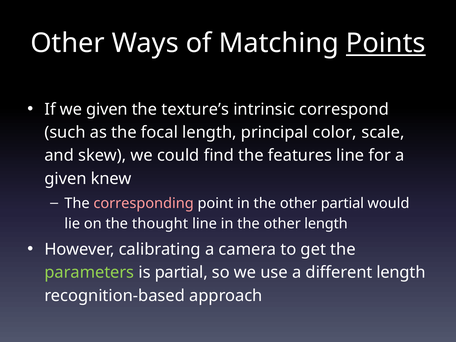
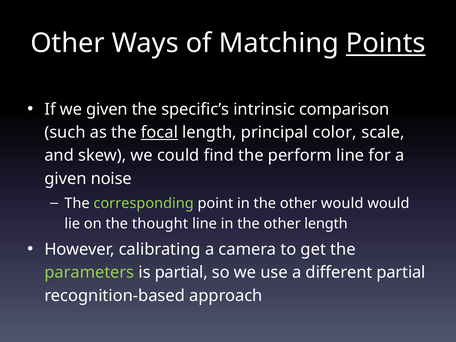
texture’s: texture’s -> specific’s
correspond: correspond -> comparison
focal underline: none -> present
features: features -> perform
knew: knew -> noise
corresponding colour: pink -> light green
other partial: partial -> would
different length: length -> partial
